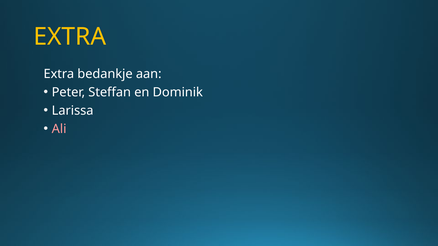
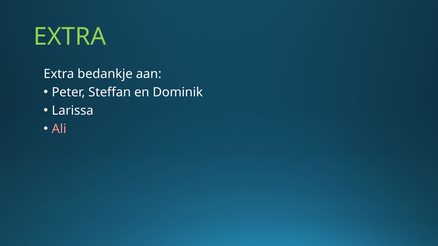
EXTRA at (70, 37) colour: yellow -> light green
